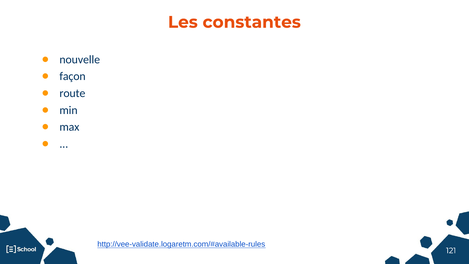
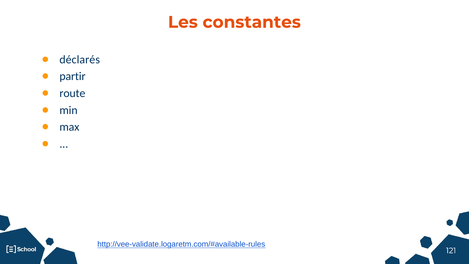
nouvelle: nouvelle -> déclarés
façon: façon -> partir
